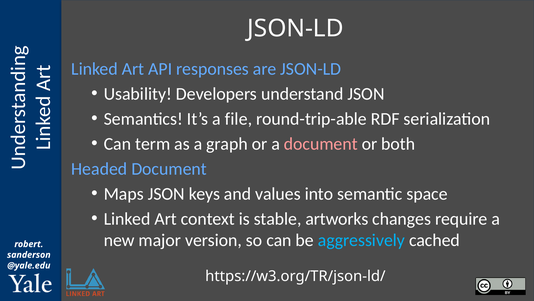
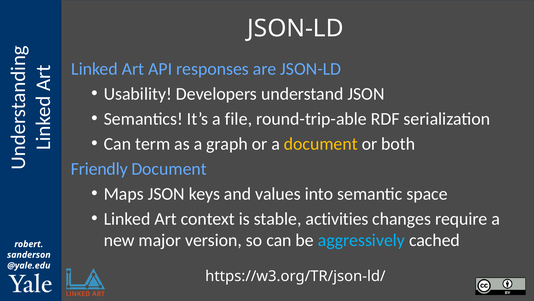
document at (321, 144) colour: pink -> yellow
Headed: Headed -> Friendly
artworks: artworks -> activities
